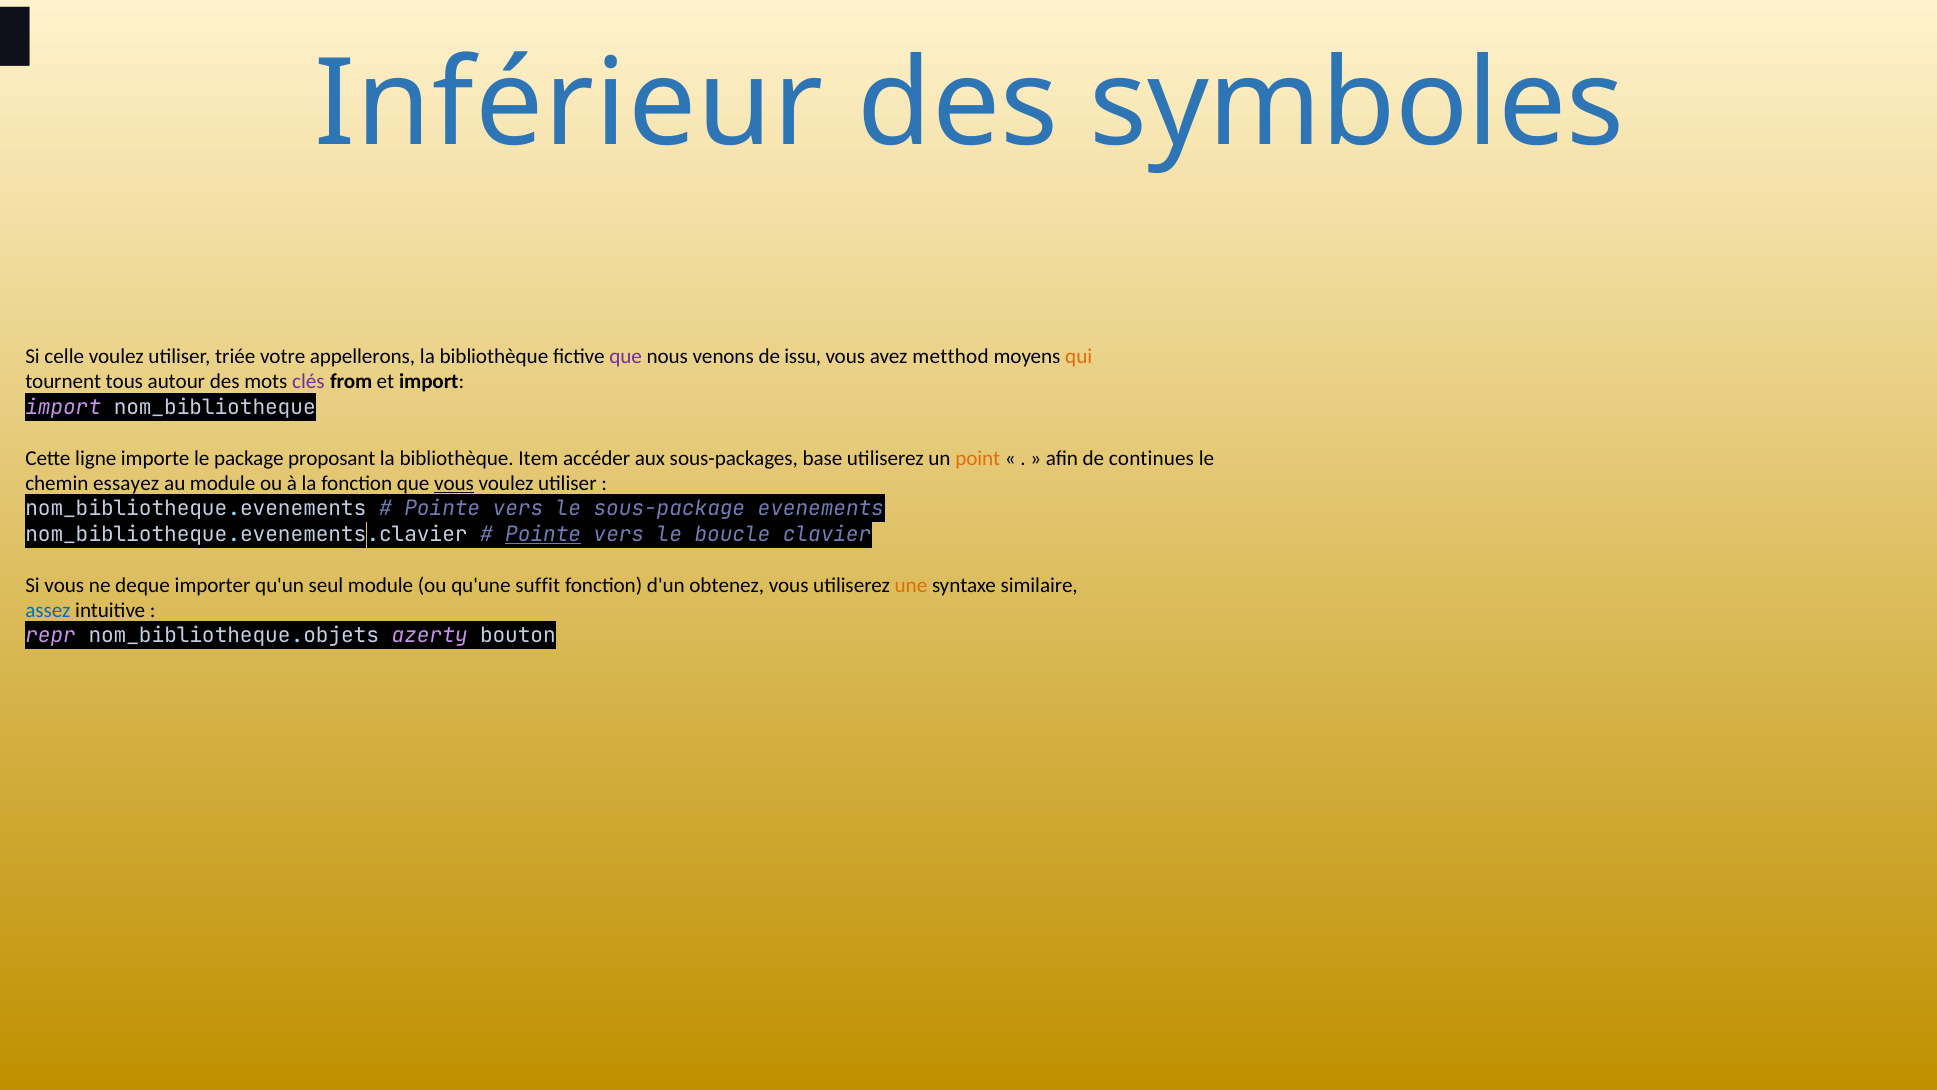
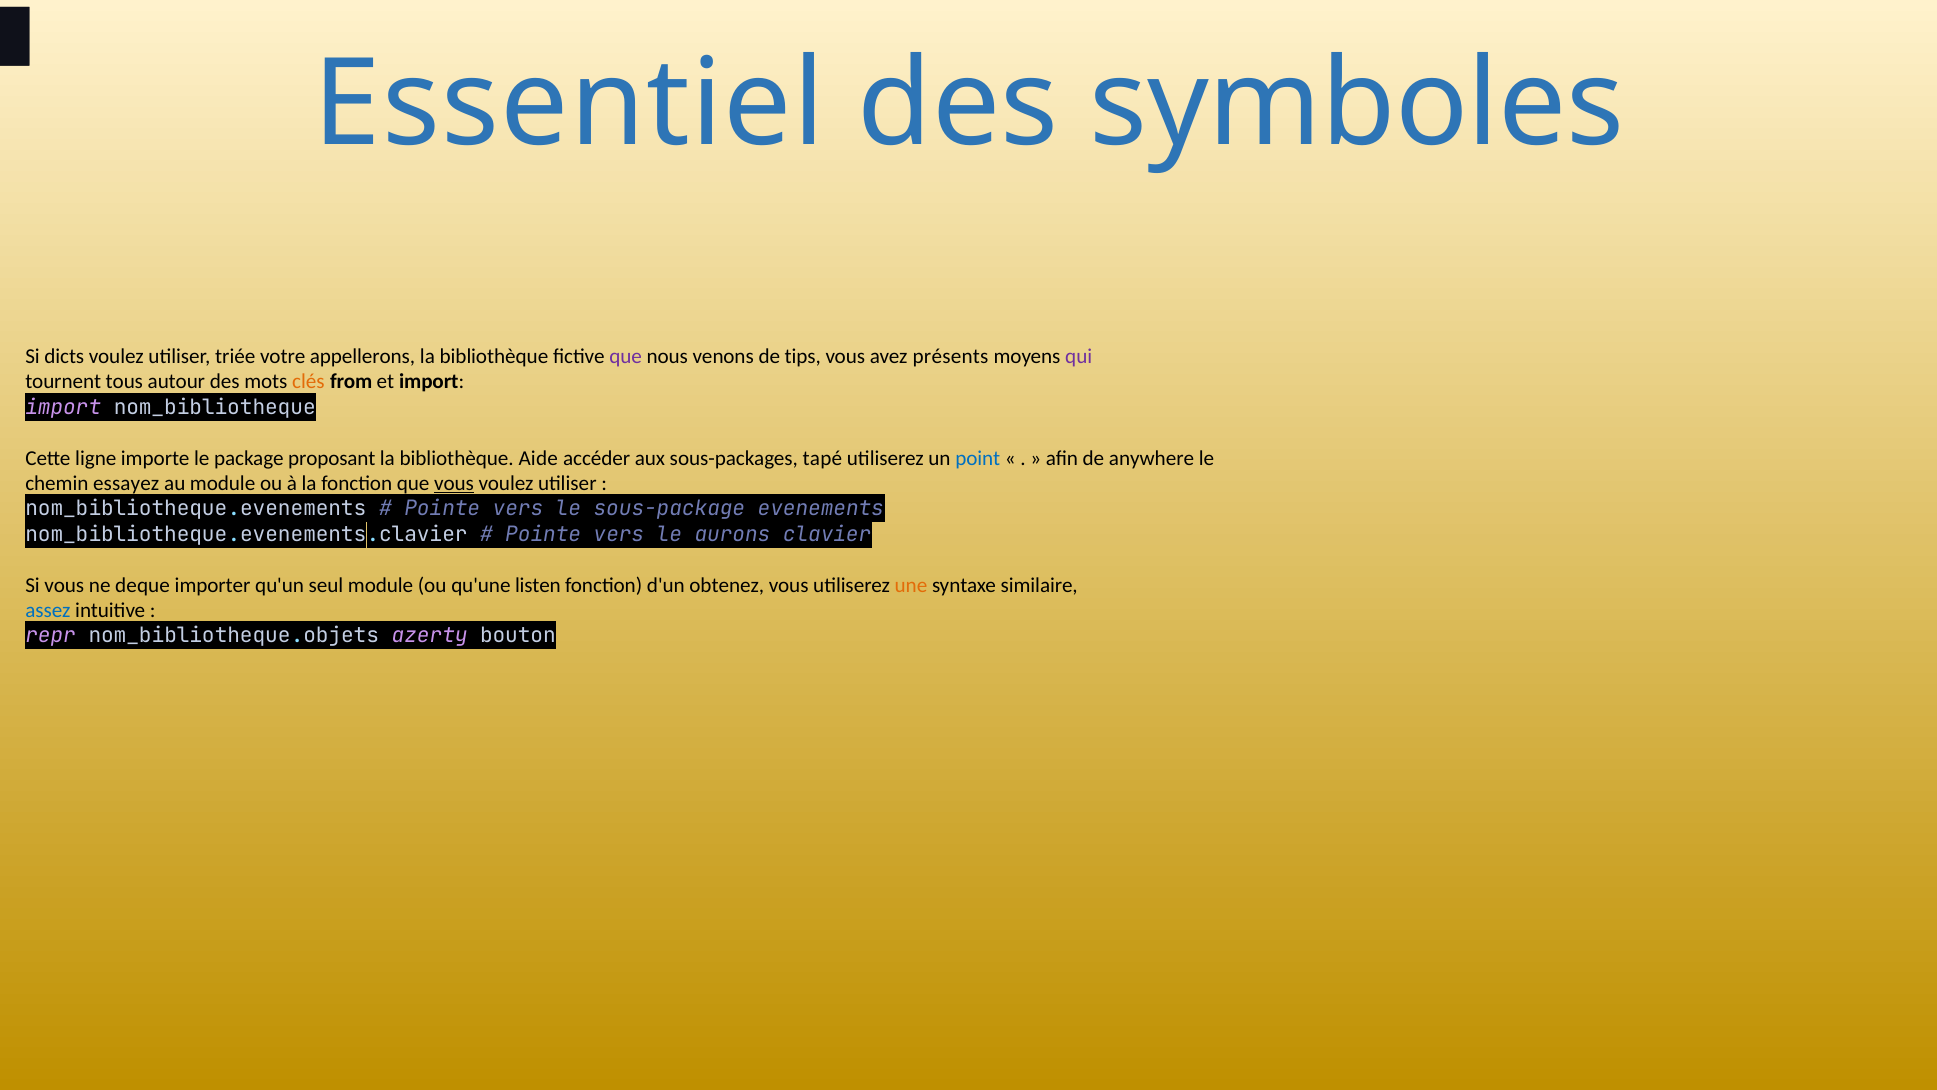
Inférieur: Inférieur -> Essentiel
celle: celle -> dicts
issu: issu -> tips
metthod: metthod -> présents
qui colour: orange -> purple
clés colour: purple -> orange
Item: Item -> Aide
base: base -> tapé
point colour: orange -> blue
continues: continues -> anywhere
Pointe at (543, 534) underline: present -> none
boucle: boucle -> aurons
suffit: suffit -> listen
